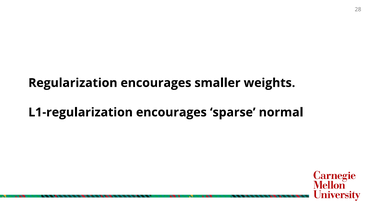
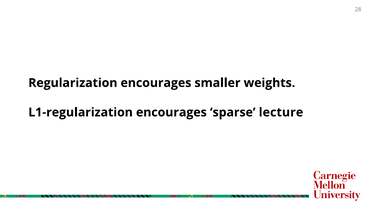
normal: normal -> lecture
